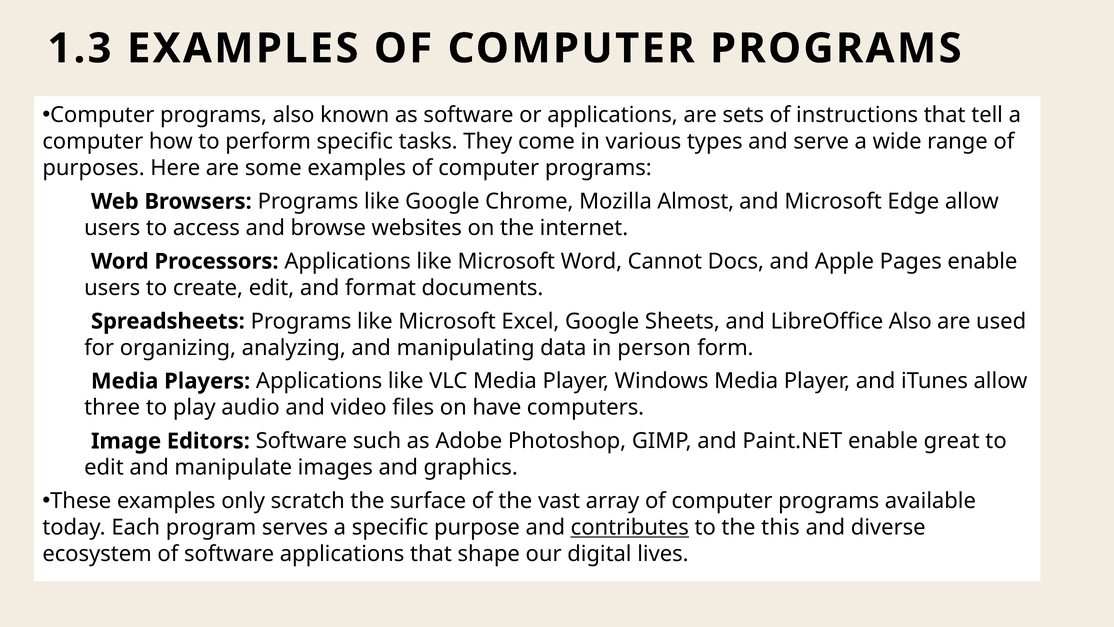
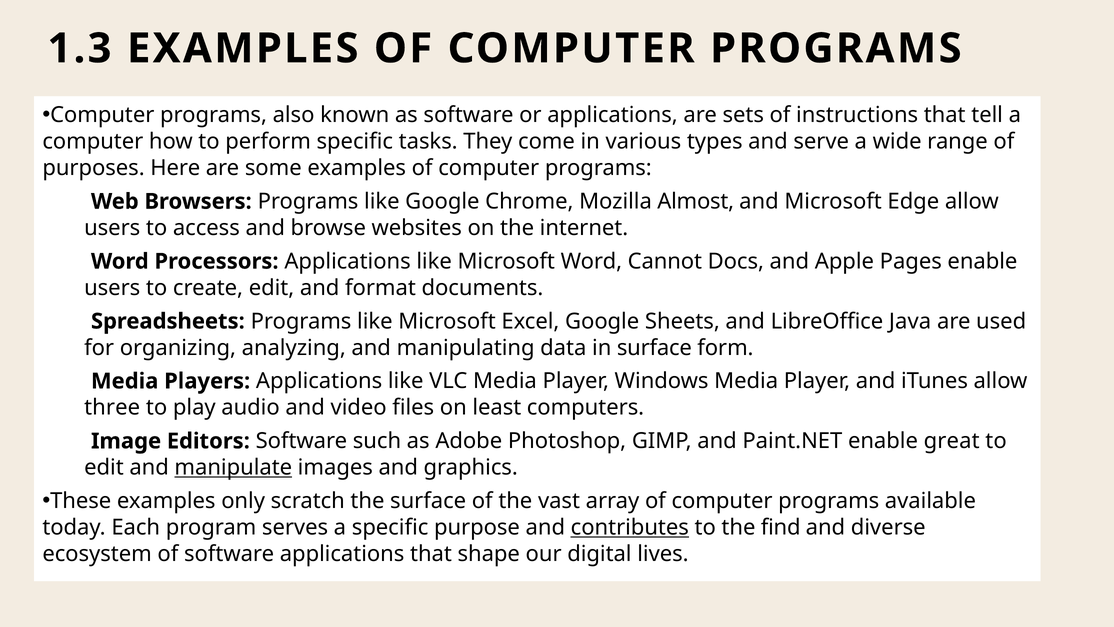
LibreOffice Also: Also -> Java
in person: person -> surface
have: have -> least
manipulate underline: none -> present
this: this -> find
